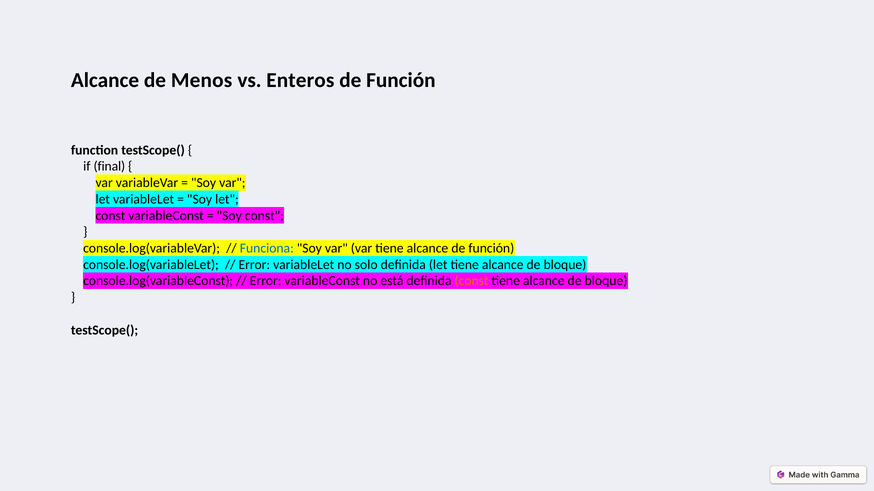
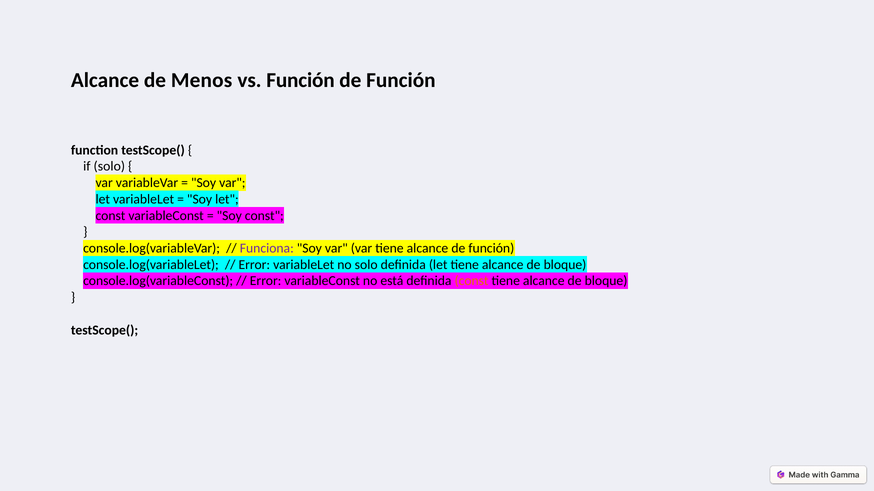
vs Enteros: Enteros -> Función
if final: final -> solo
Funciona colour: blue -> purple
